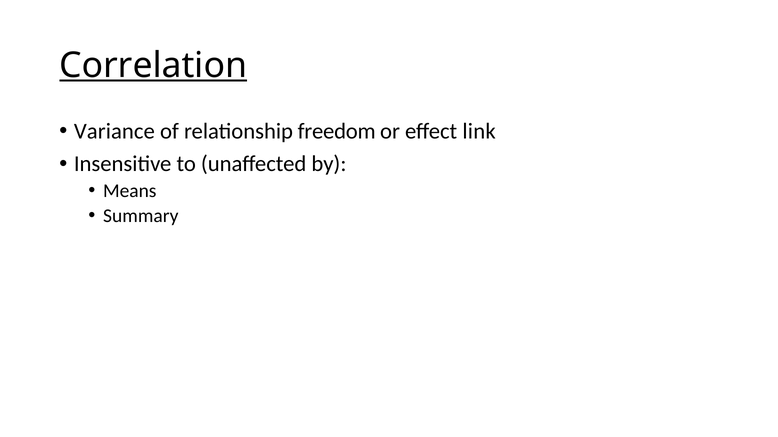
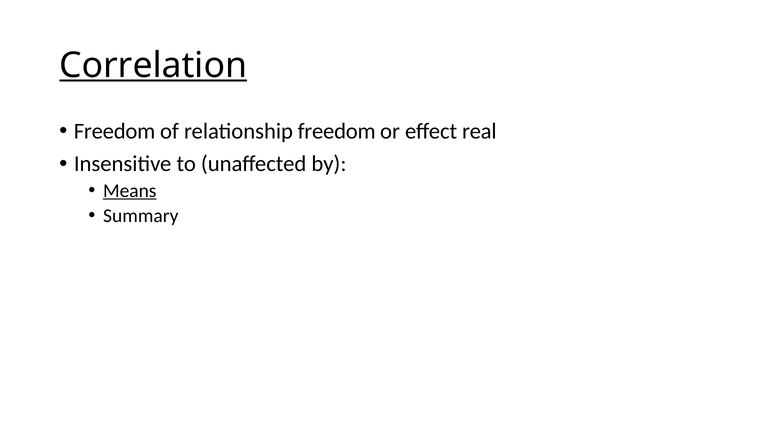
Variance at (114, 132): Variance -> Freedom
link: link -> real
Means underline: none -> present
